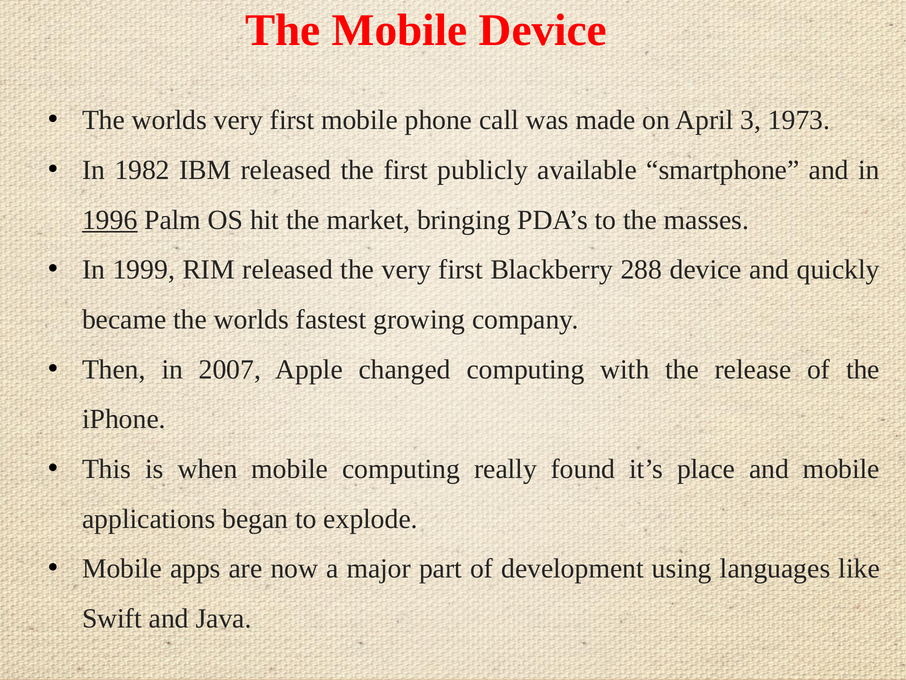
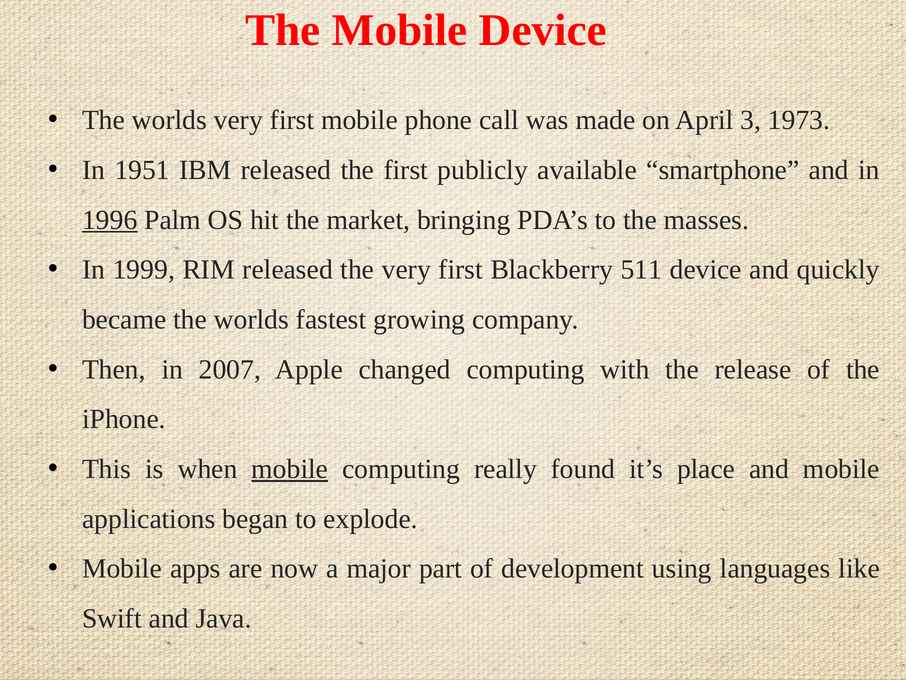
1982: 1982 -> 1951
288: 288 -> 511
mobile at (290, 469) underline: none -> present
